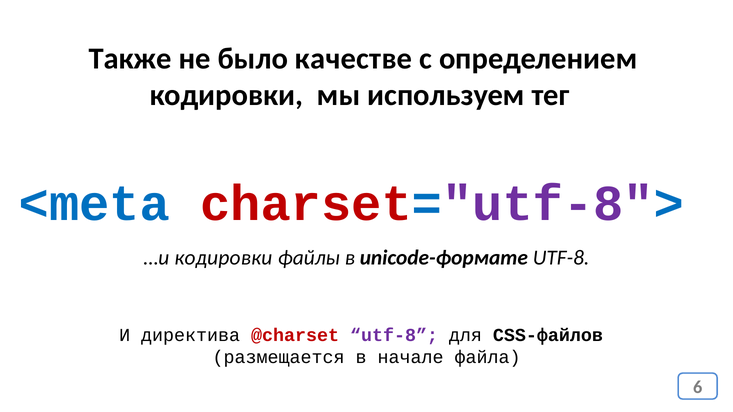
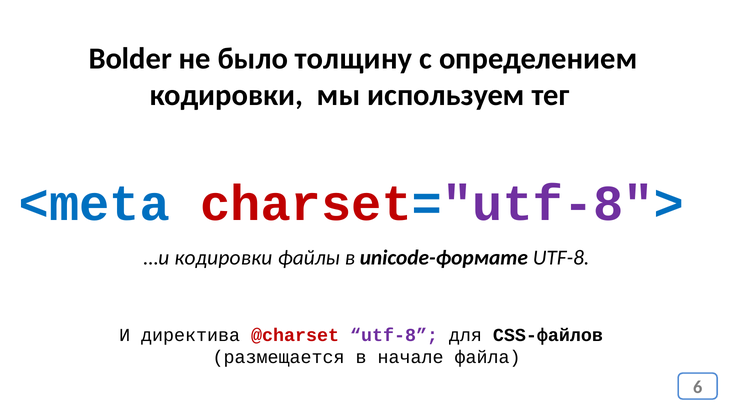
Также: Также -> Bolder
качестве: качестве -> толщину
